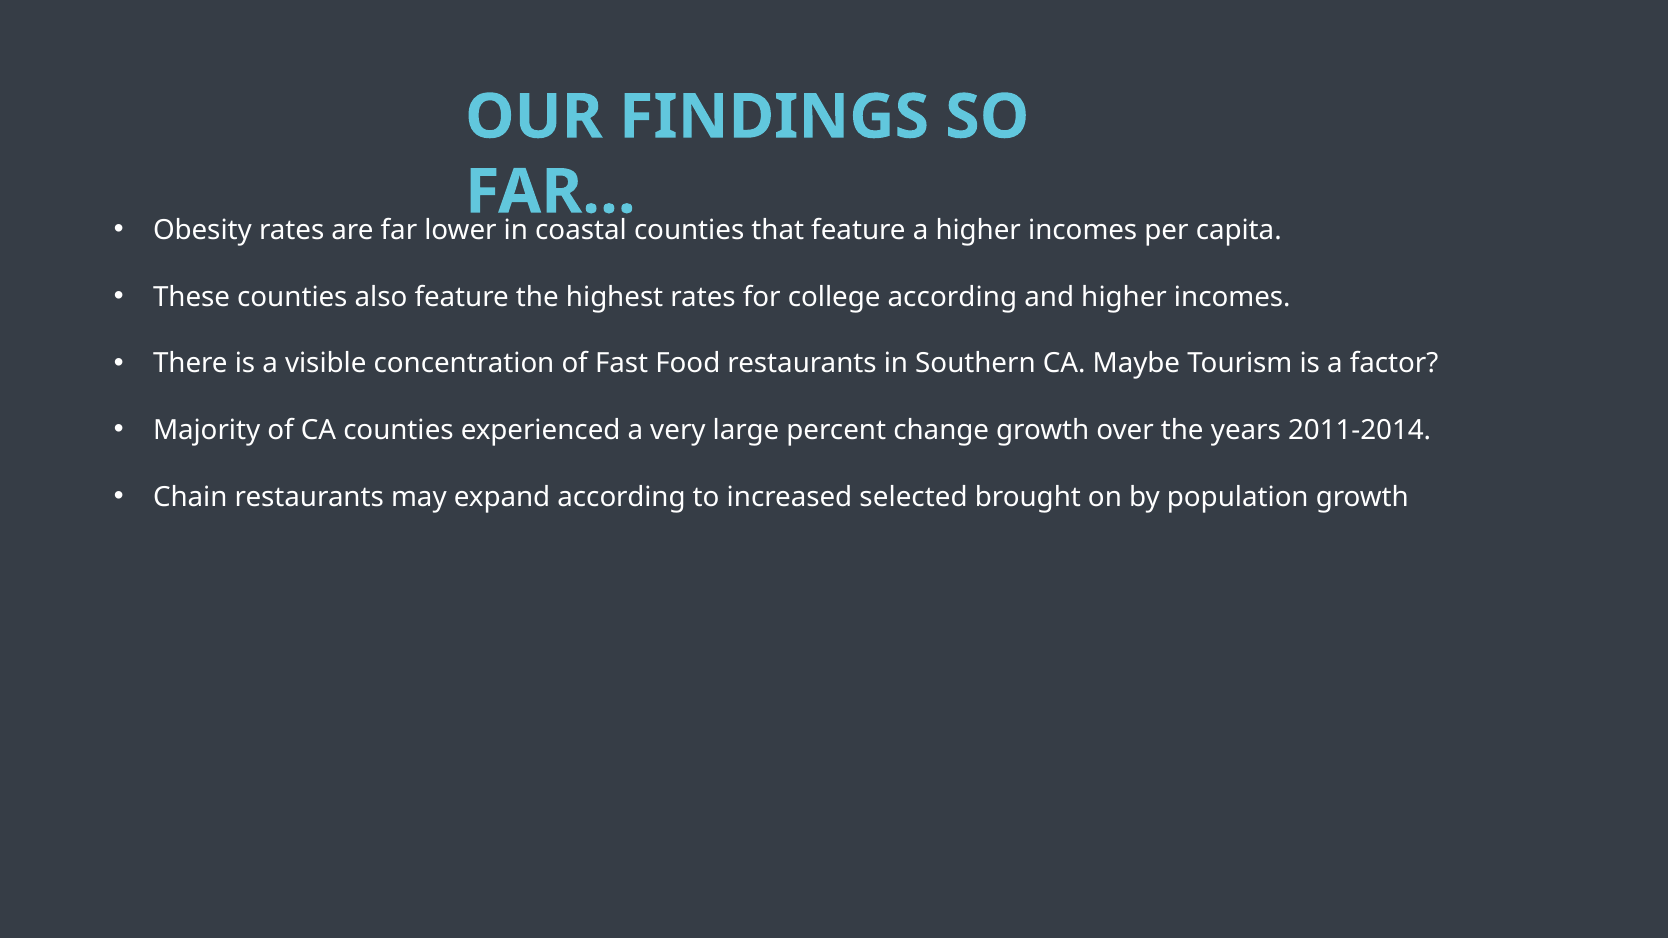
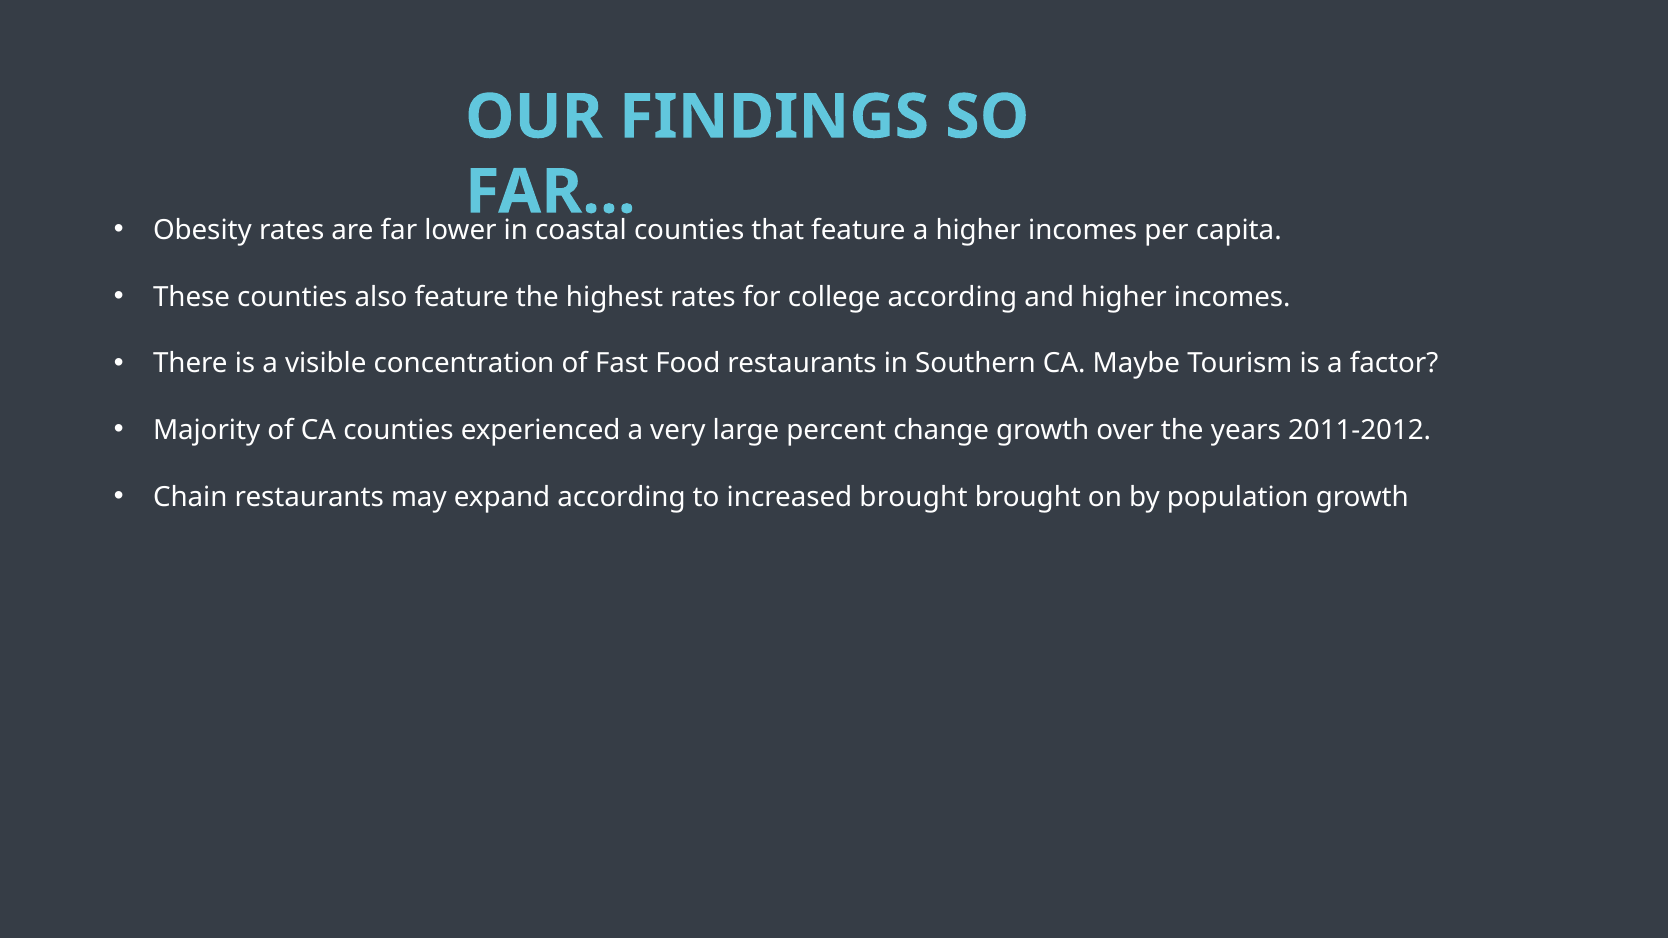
2011-2014: 2011-2014 -> 2011-2012
increased selected: selected -> brought
